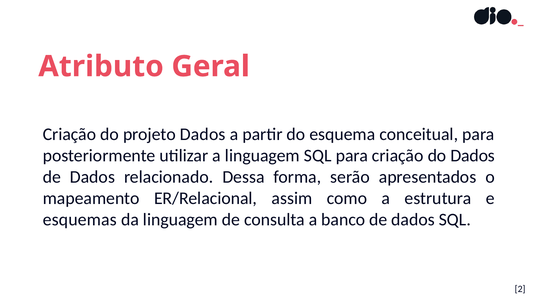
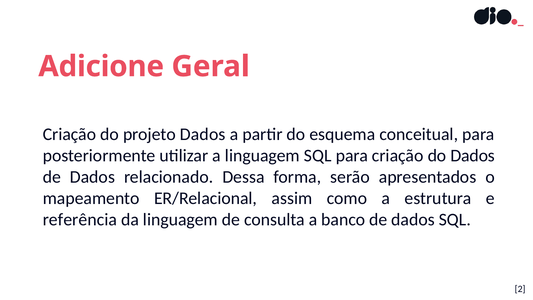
Atributo: Atributo -> Adicione
esquemas: esquemas -> referência
